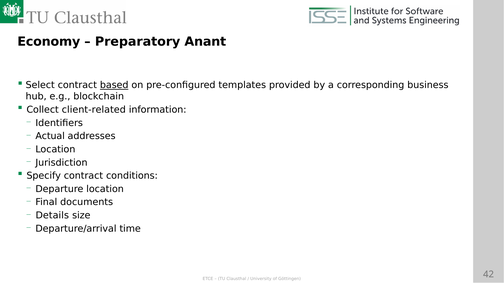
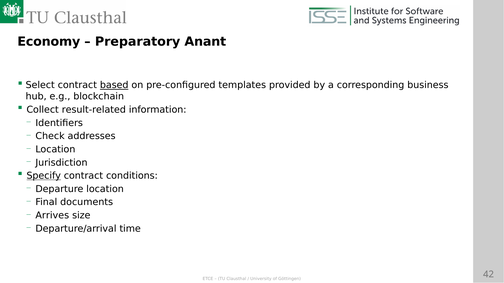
client-related: client-related -> result-related
Actual: Actual -> Check
Specify underline: none -> present
Details: Details -> Arrives
